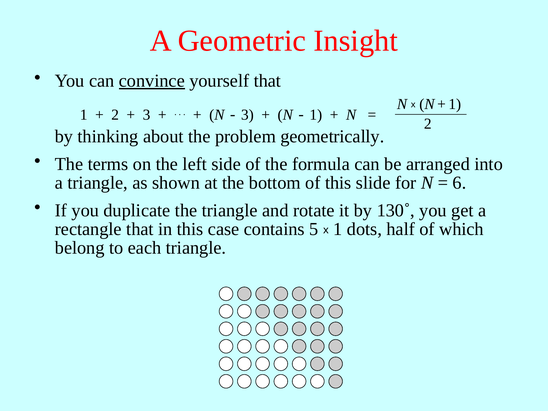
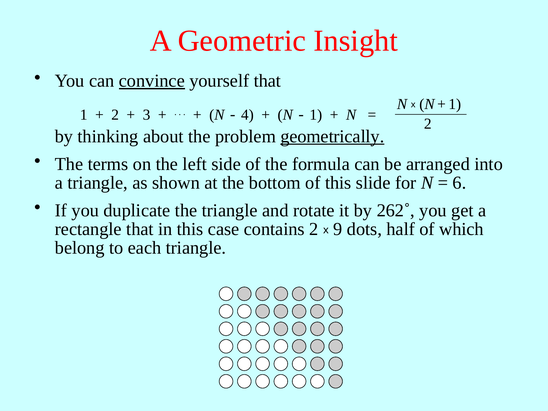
3 at (247, 115): 3 -> 4
geometrically underline: none -> present
130˚: 130˚ -> 262˚
contains 5: 5 -> 2
x 1: 1 -> 9
